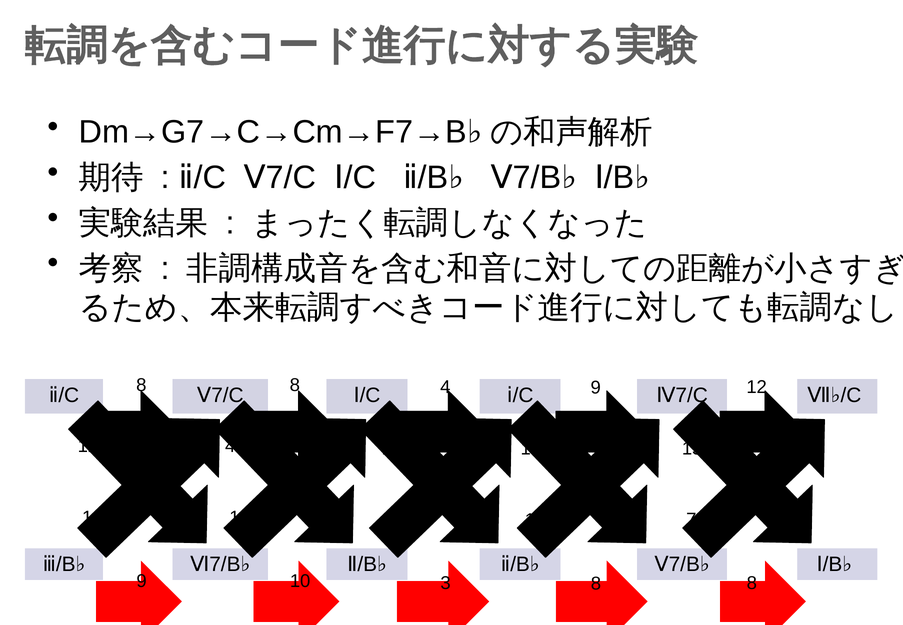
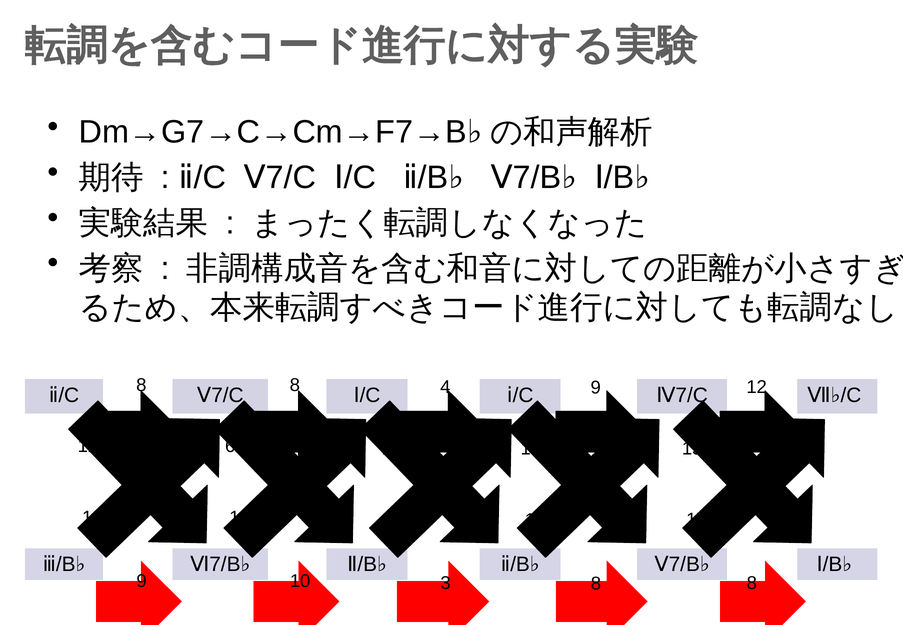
47: 47 -> 68
72: 72 -> 17
